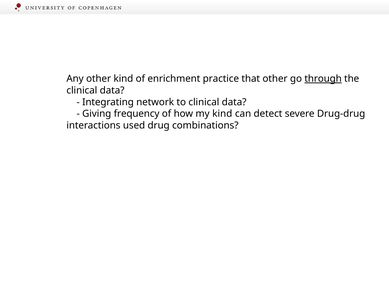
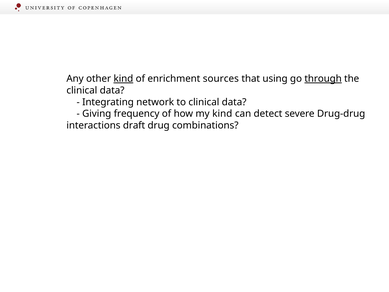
kind at (123, 79) underline: none -> present
practice: practice -> sources
that other: other -> using
used: used -> draft
